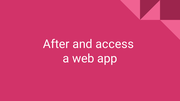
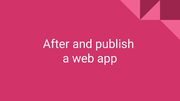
access: access -> publish
